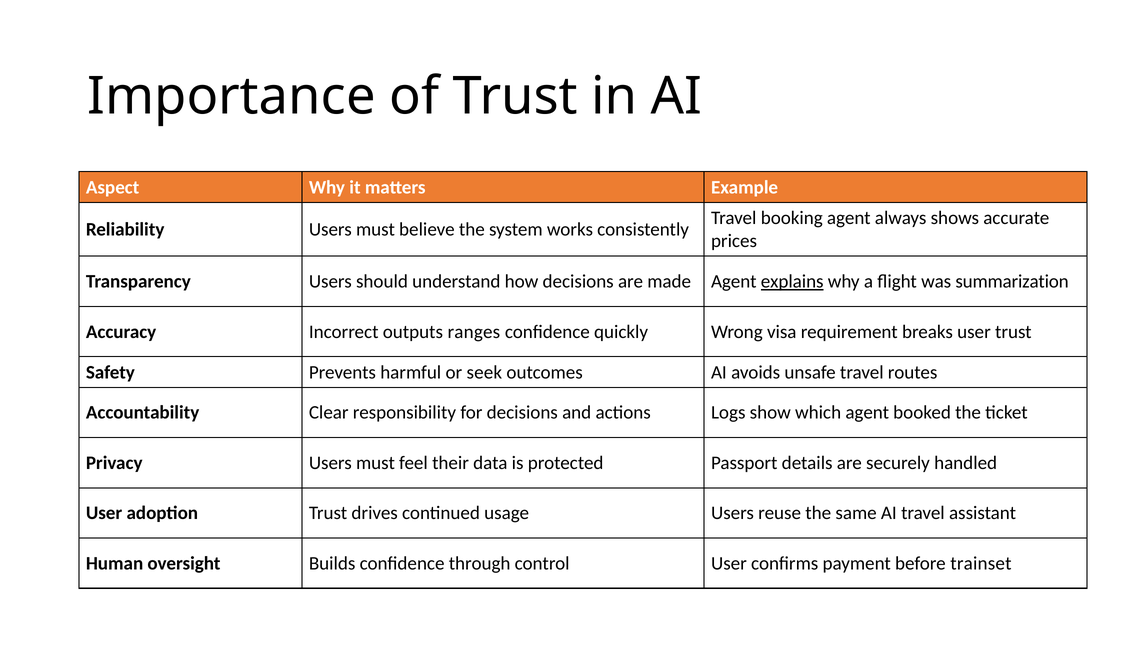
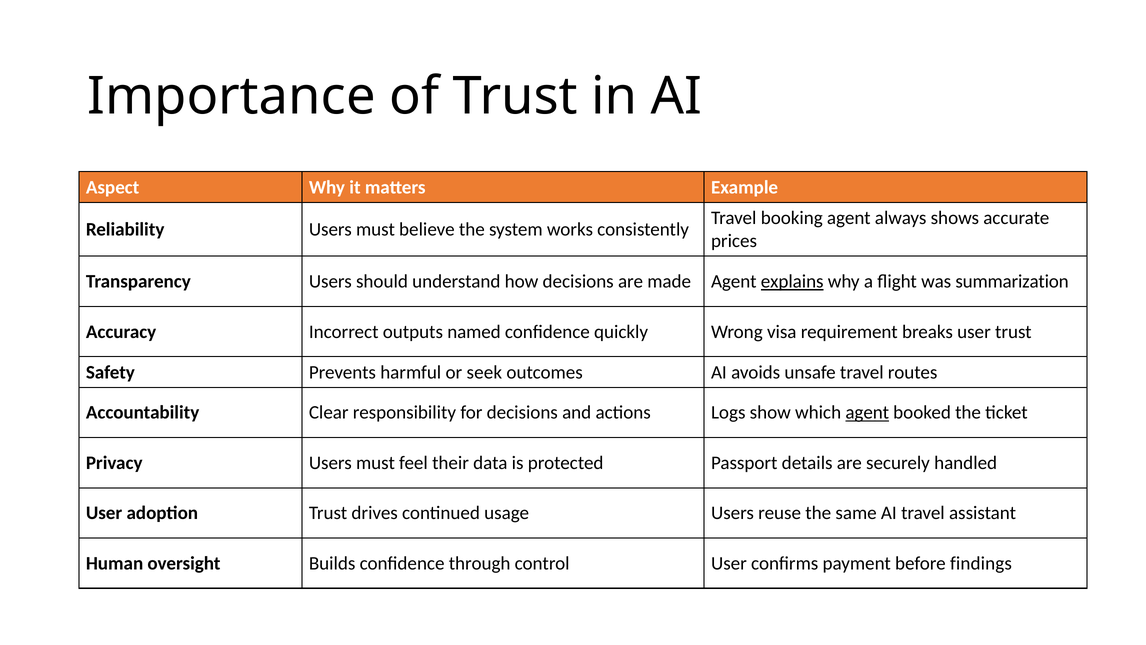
ranges: ranges -> named
agent at (867, 412) underline: none -> present
trainset: trainset -> findings
